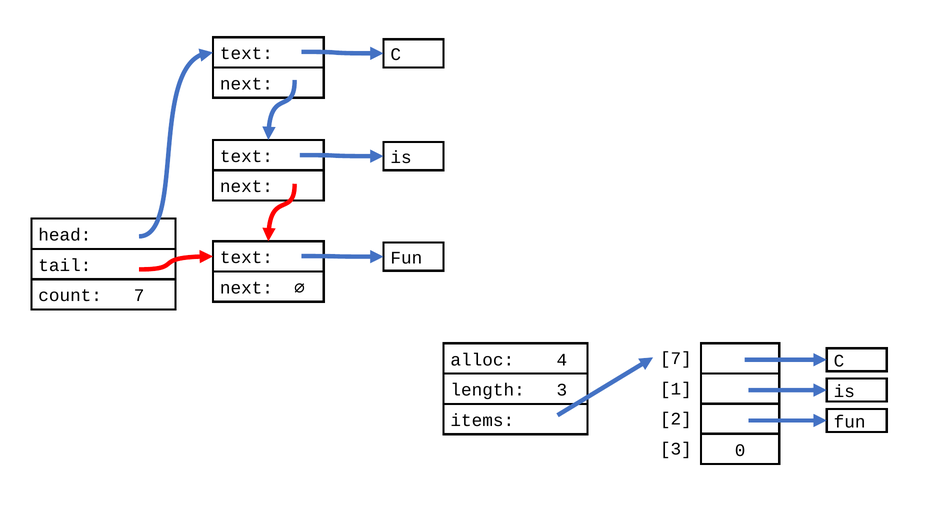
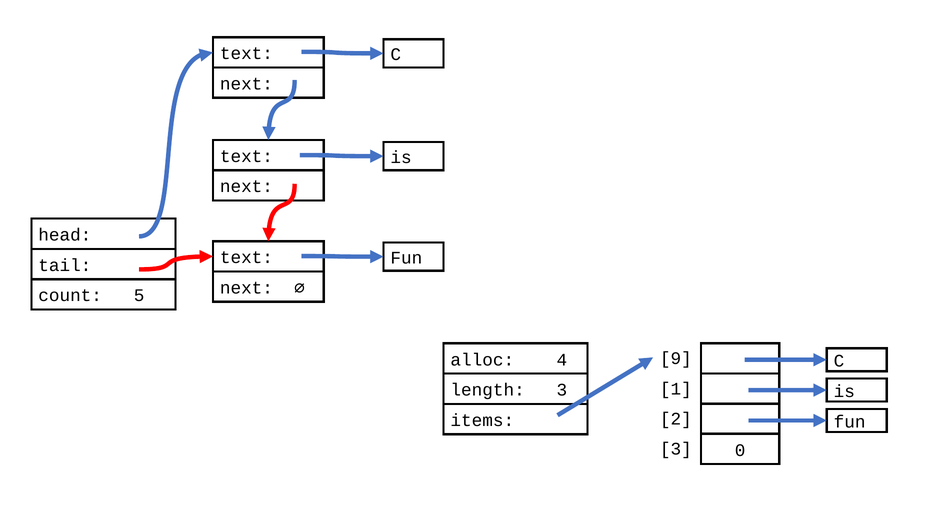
count 7: 7 -> 5
7 at (676, 359): 7 -> 9
